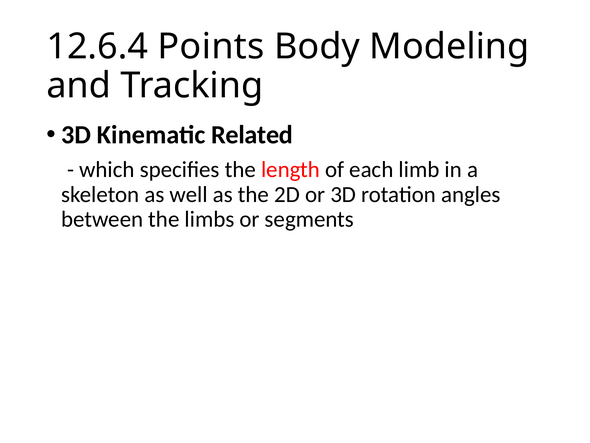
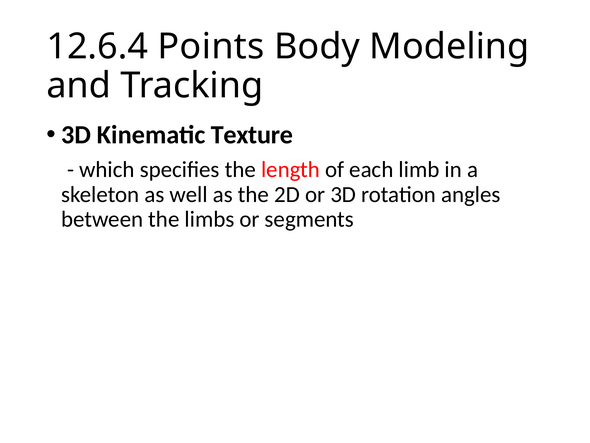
Related: Related -> Texture
